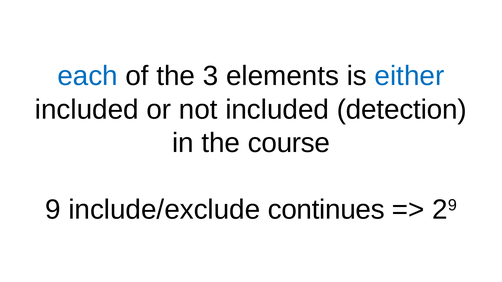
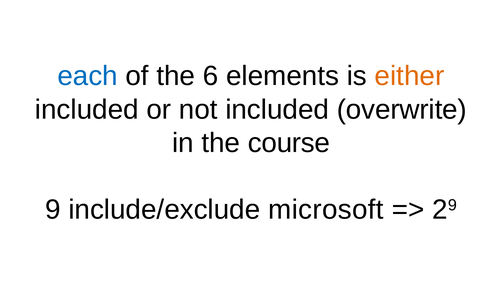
3: 3 -> 6
either colour: blue -> orange
detection: detection -> overwrite
continues: continues -> microsoft
